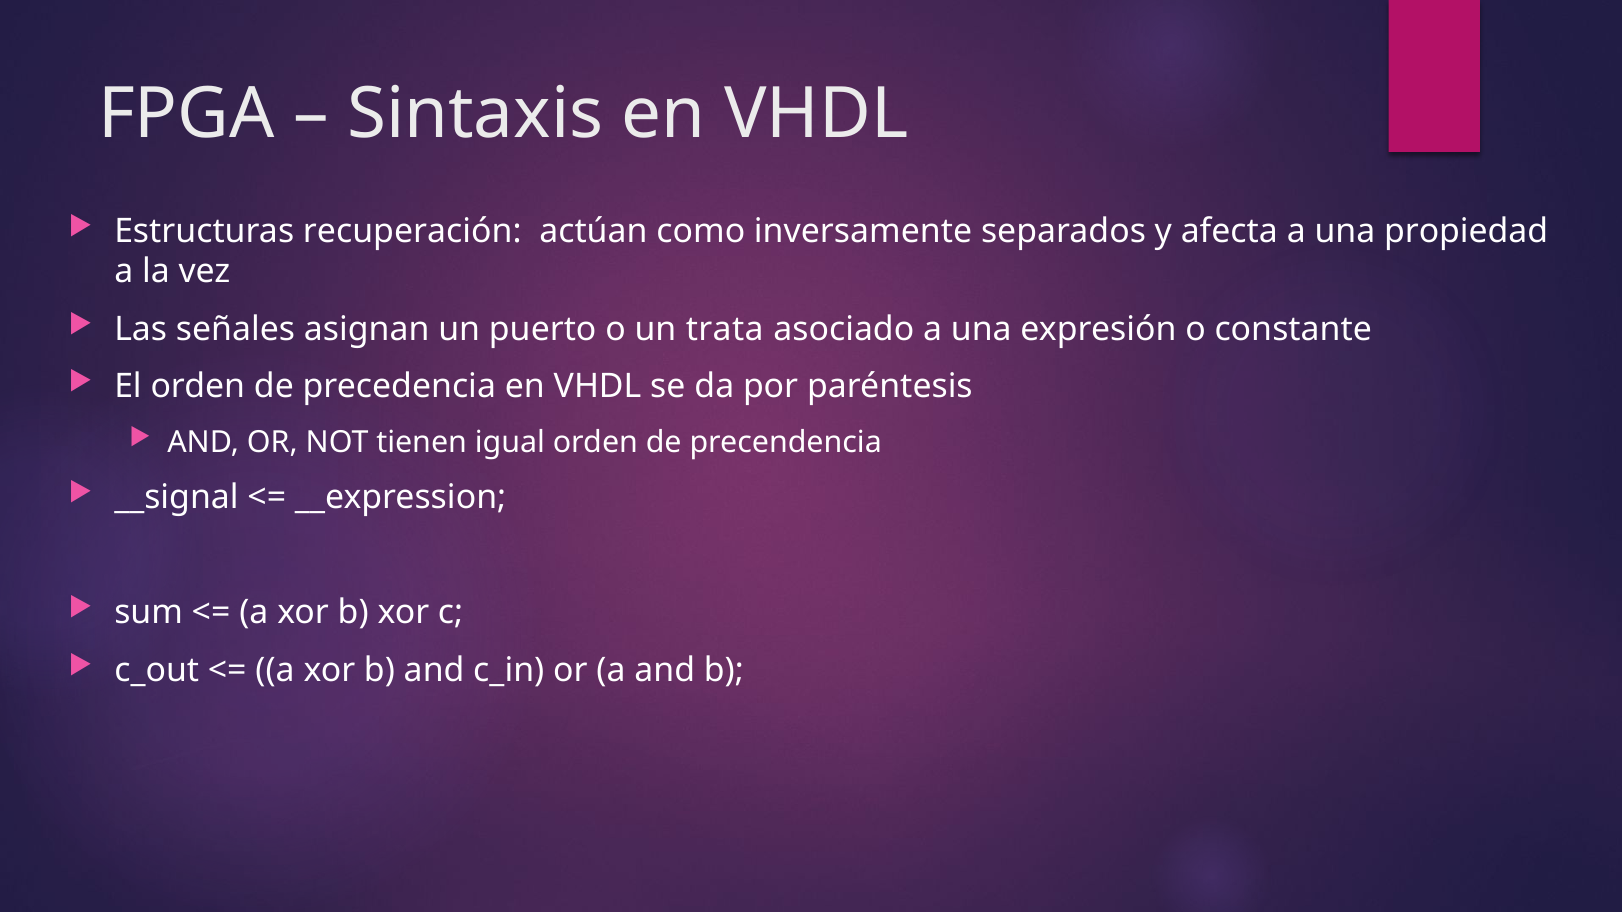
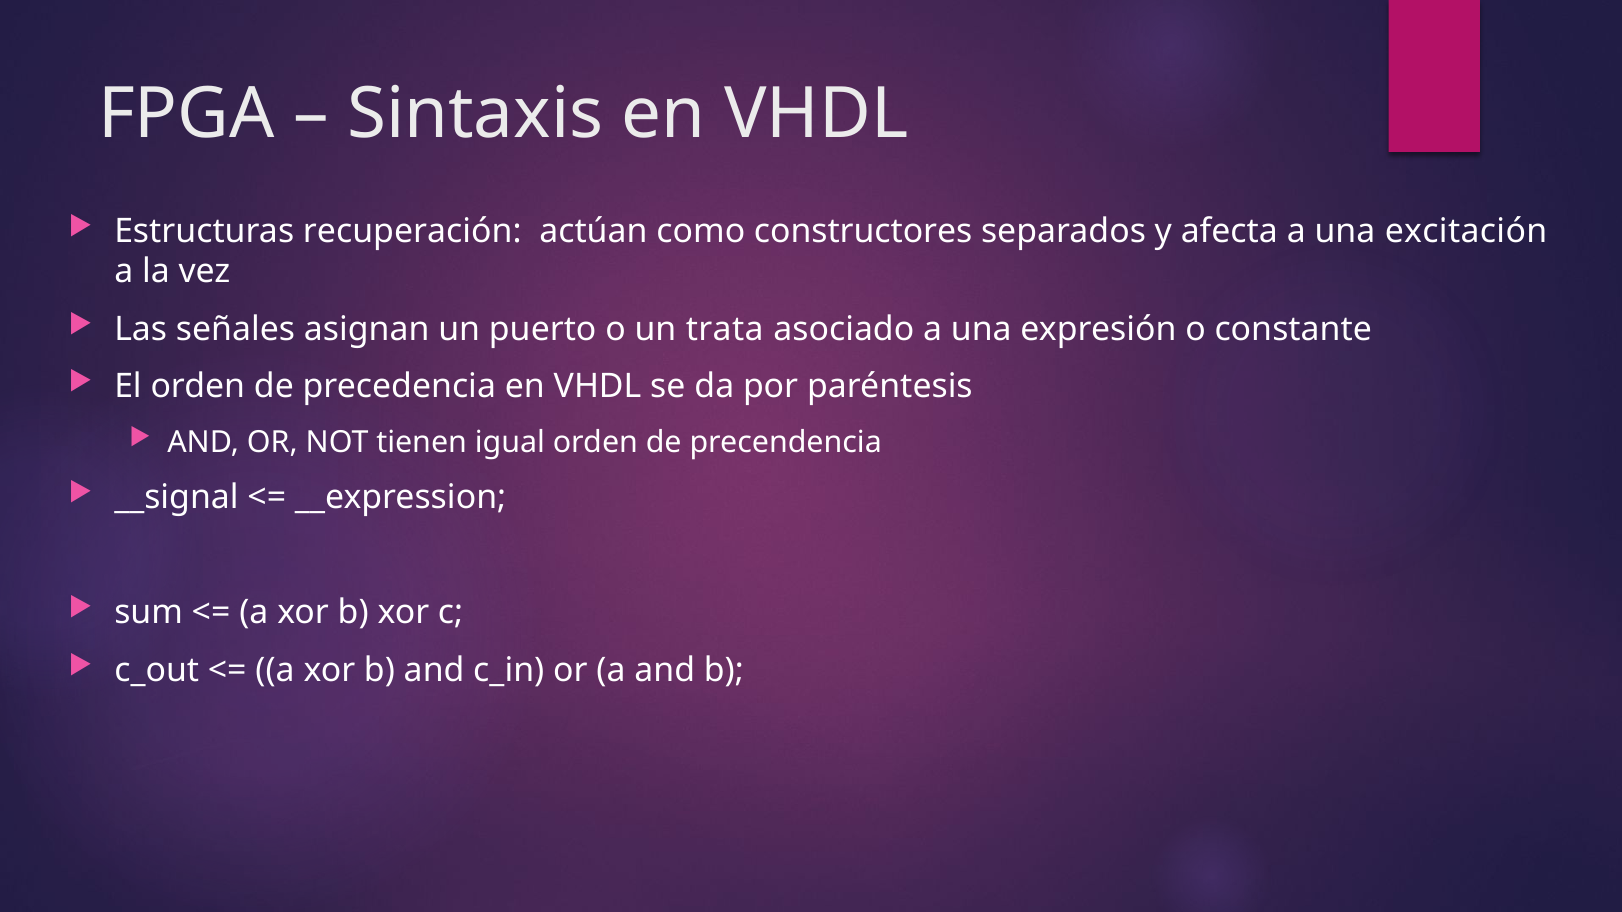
inversamente: inversamente -> constructores
propiedad: propiedad -> excitación
